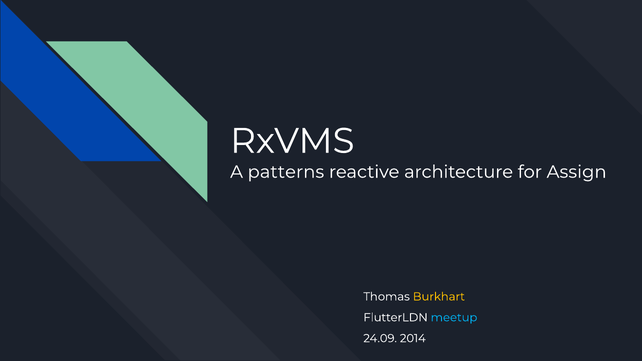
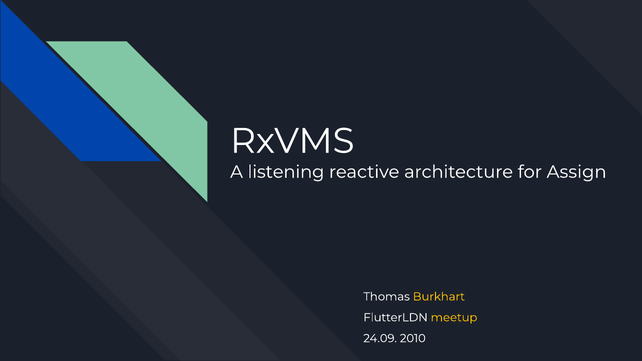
patterns: patterns -> listening
meetup colour: light blue -> yellow
2014: 2014 -> 2010
